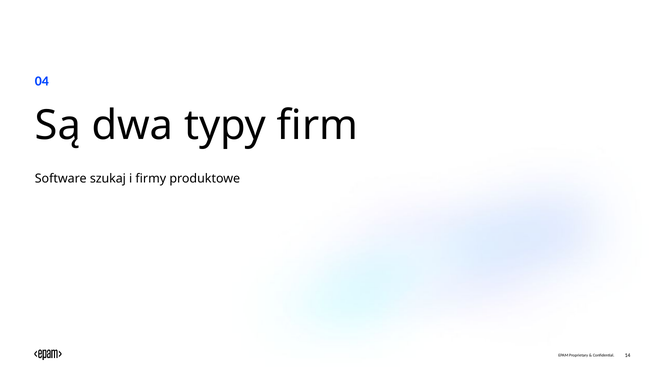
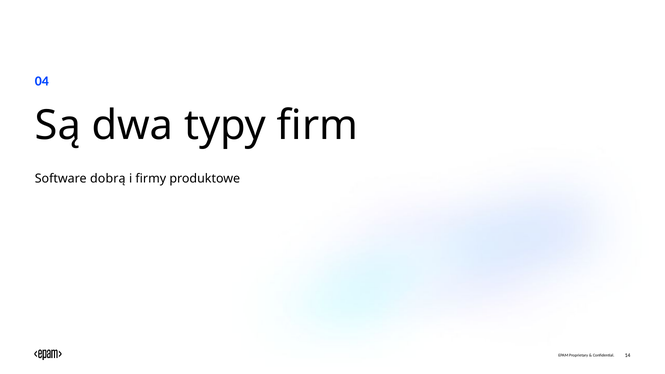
szukaj: szukaj -> dobrą
